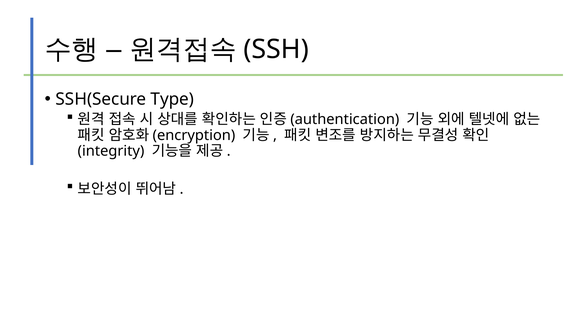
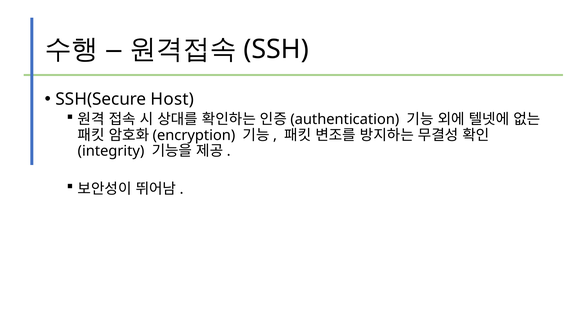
Type: Type -> Host
